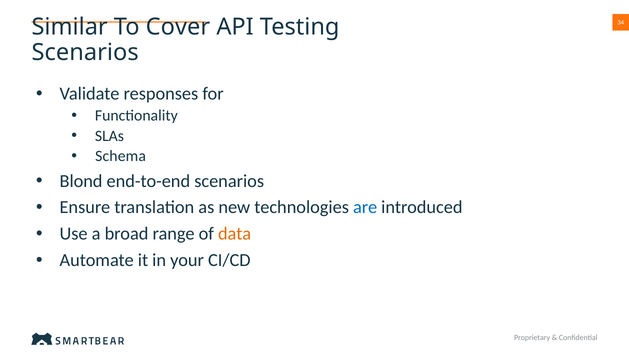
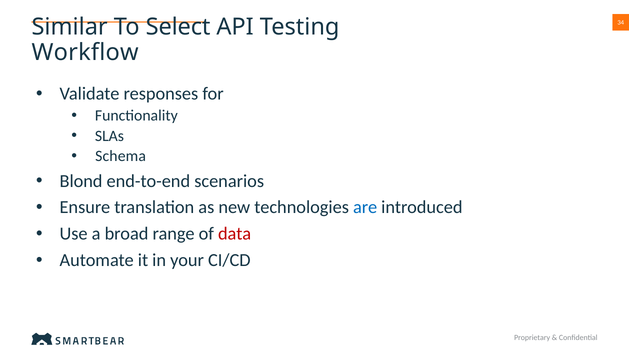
Cover: Cover -> Select
Scenarios at (85, 53): Scenarios -> Workflow
data colour: orange -> red
